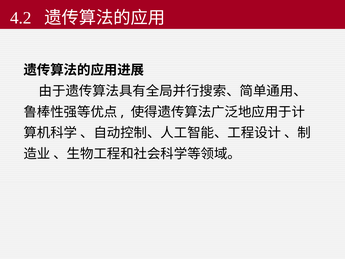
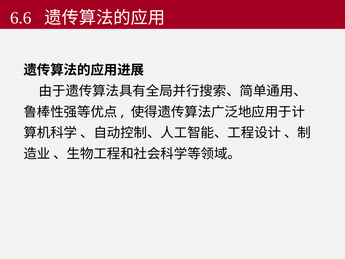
4.2: 4.2 -> 6.6
